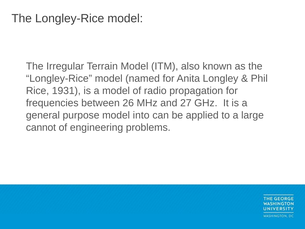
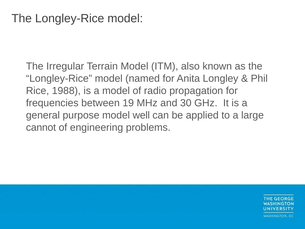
1931: 1931 -> 1988
26: 26 -> 19
27: 27 -> 30
into: into -> well
